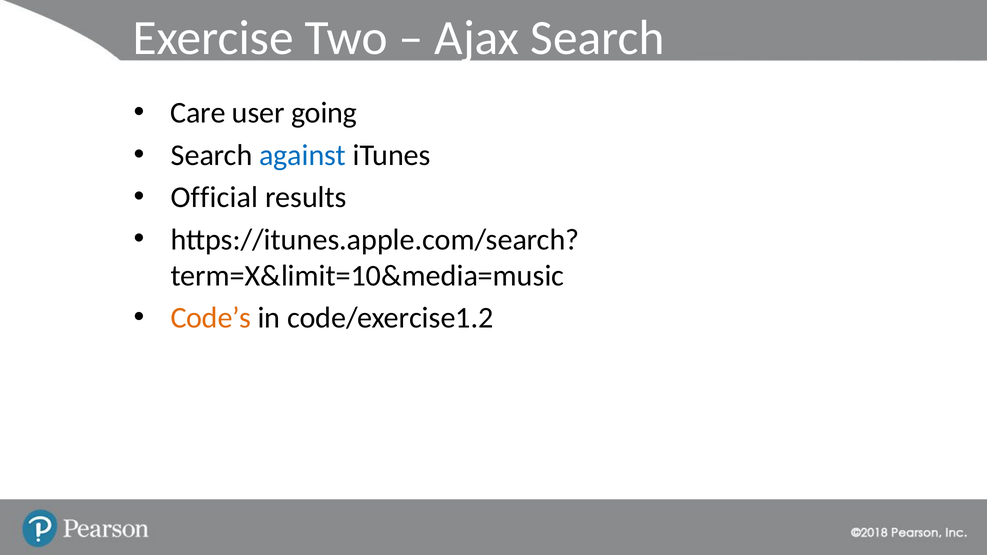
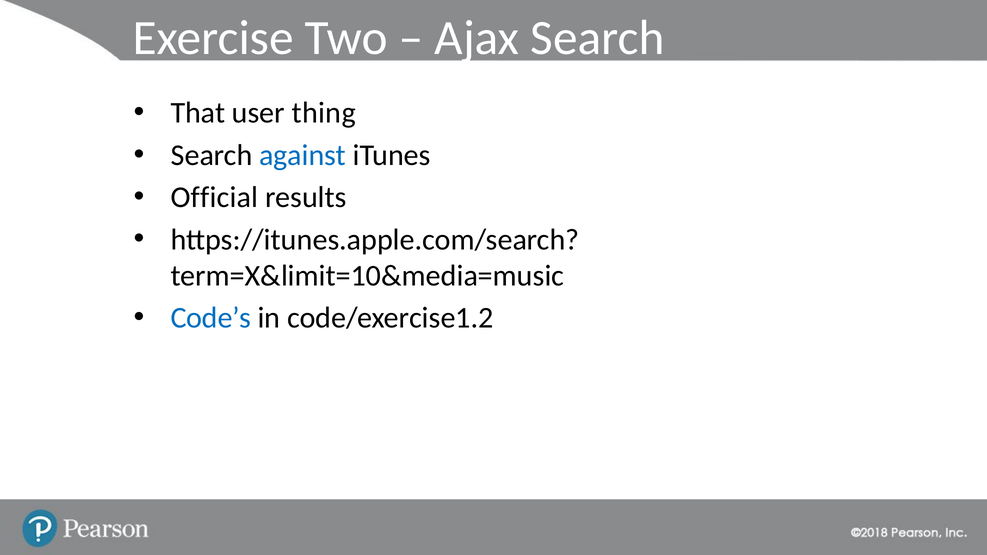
Care: Care -> That
going: going -> thing
Code’s colour: orange -> blue
